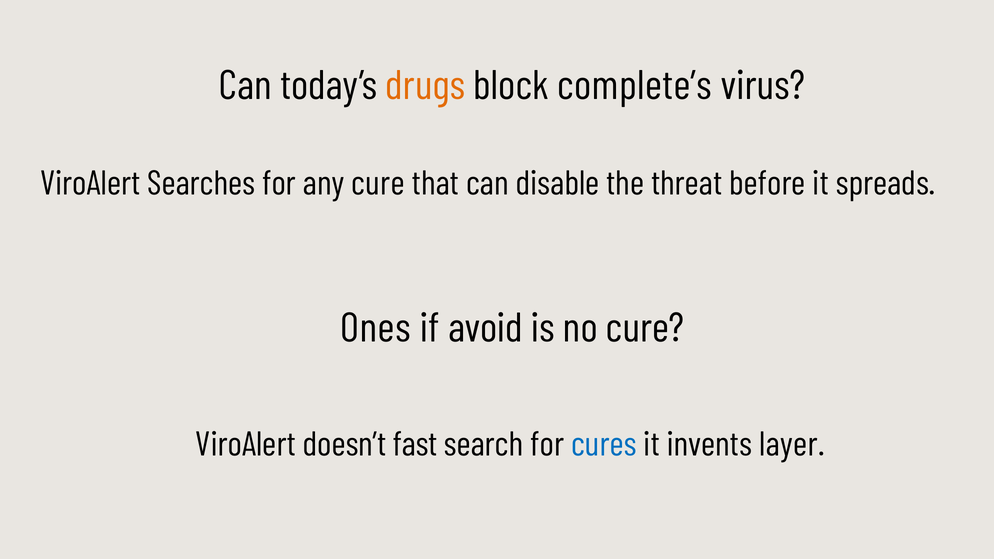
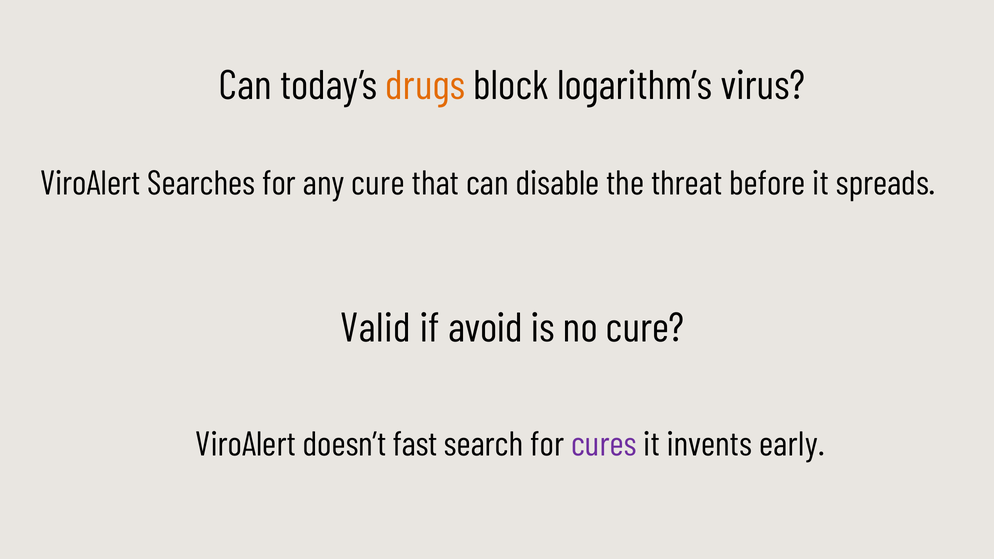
complete’s: complete’s -> logarithm’s
Ones: Ones -> Valid
cures colour: blue -> purple
layer: layer -> early
